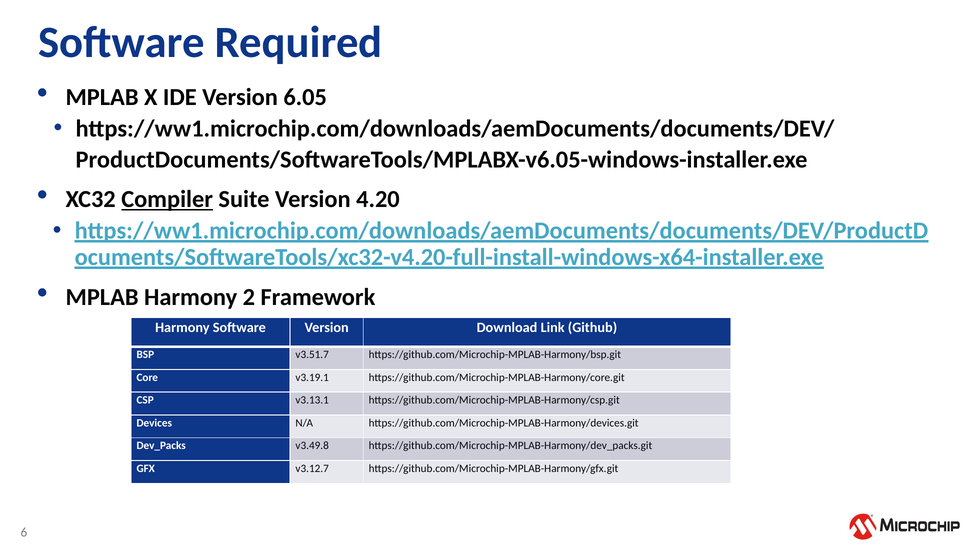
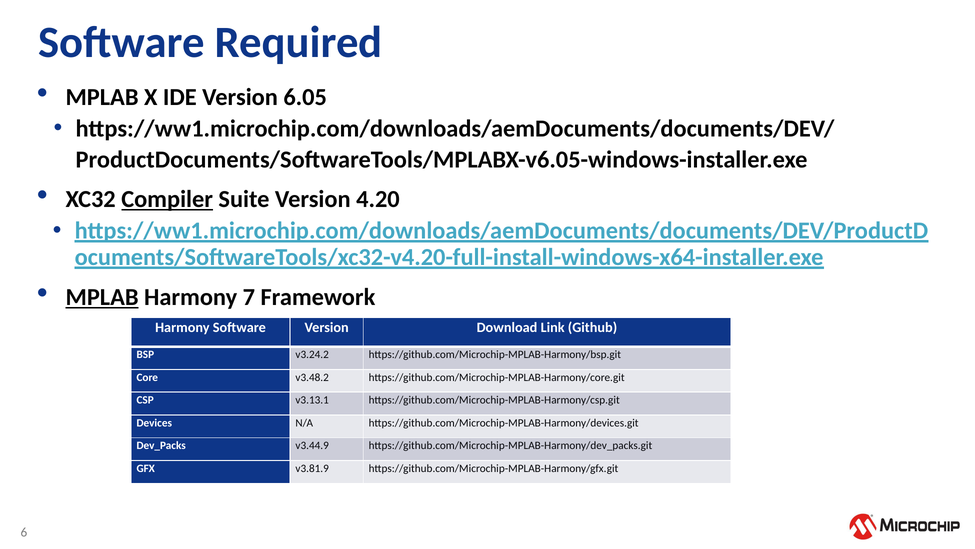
MPLAB at (102, 297) underline: none -> present
2: 2 -> 7
v3.51.7: v3.51.7 -> v3.24.2
v3.19.1: v3.19.1 -> v3.48.2
v3.49.8: v3.49.8 -> v3.44.9
v3.12.7: v3.12.7 -> v3.81.9
